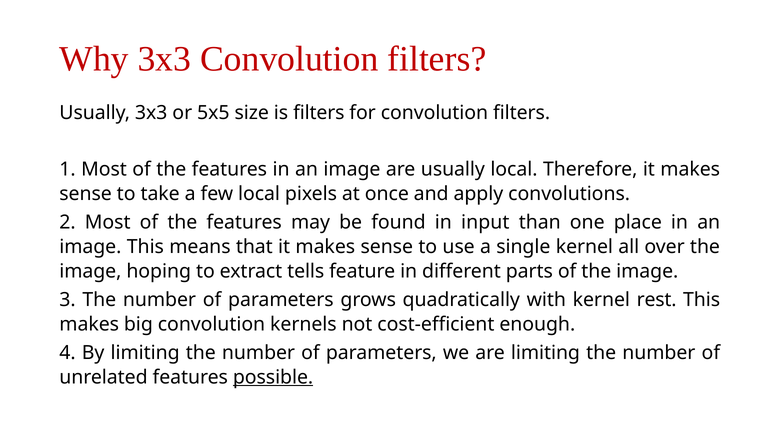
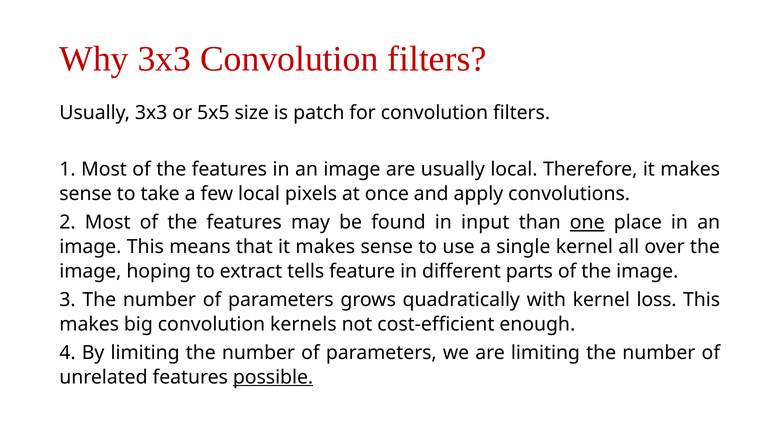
is filters: filters -> patch
one underline: none -> present
rest: rest -> loss
